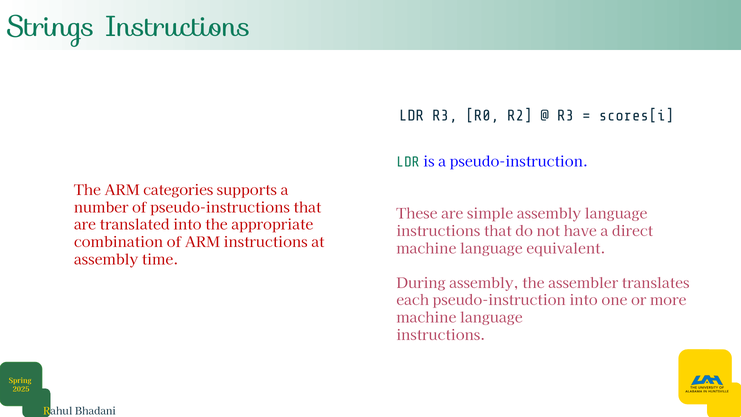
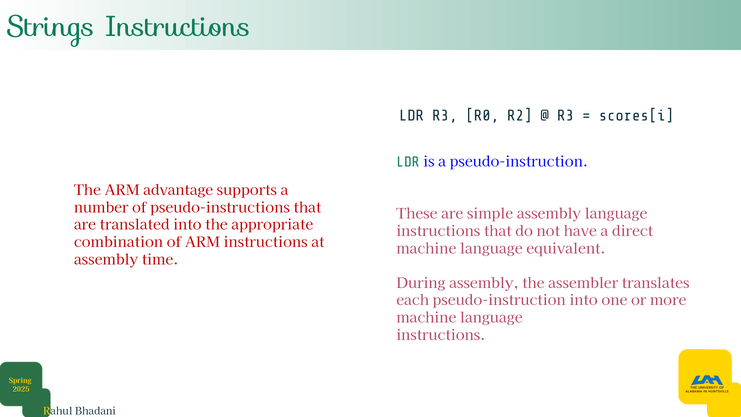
categories: categories -> advantage
